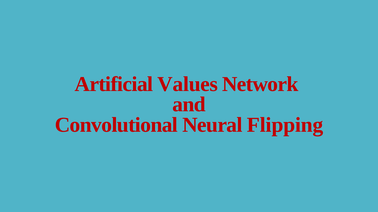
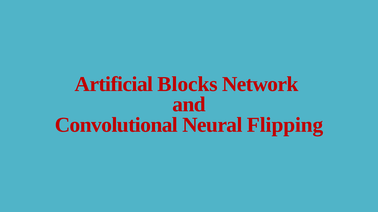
Values: Values -> Blocks
